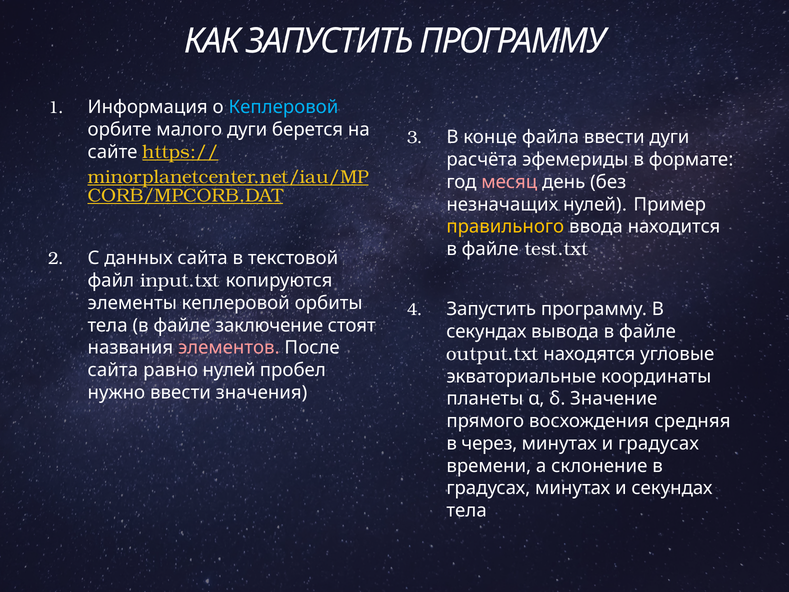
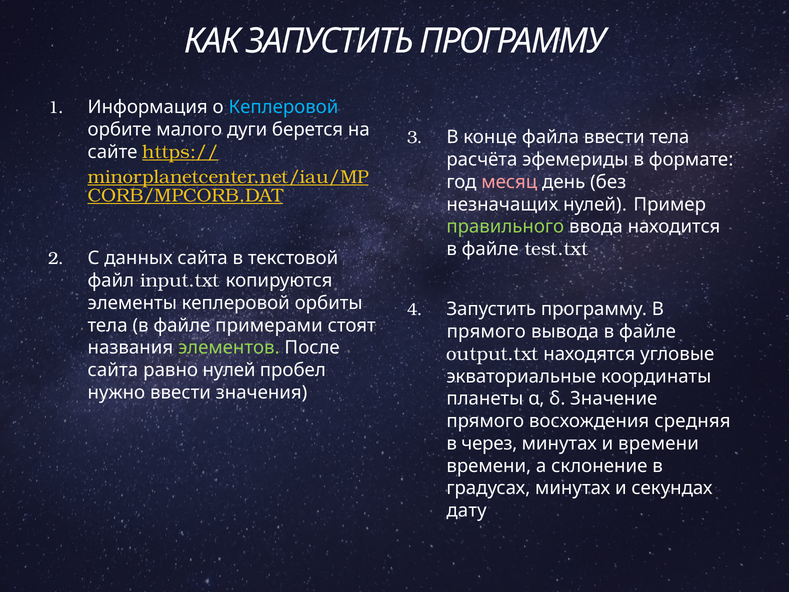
ввести дуги: дуги -> тела
правильного colour: yellow -> light green
заключение: заключение -> примерами
секундах at (486, 332): секундах -> прямого
элементов colour: pink -> light green
и градусах: градусах -> времени
тела at (467, 510): тела -> дату
